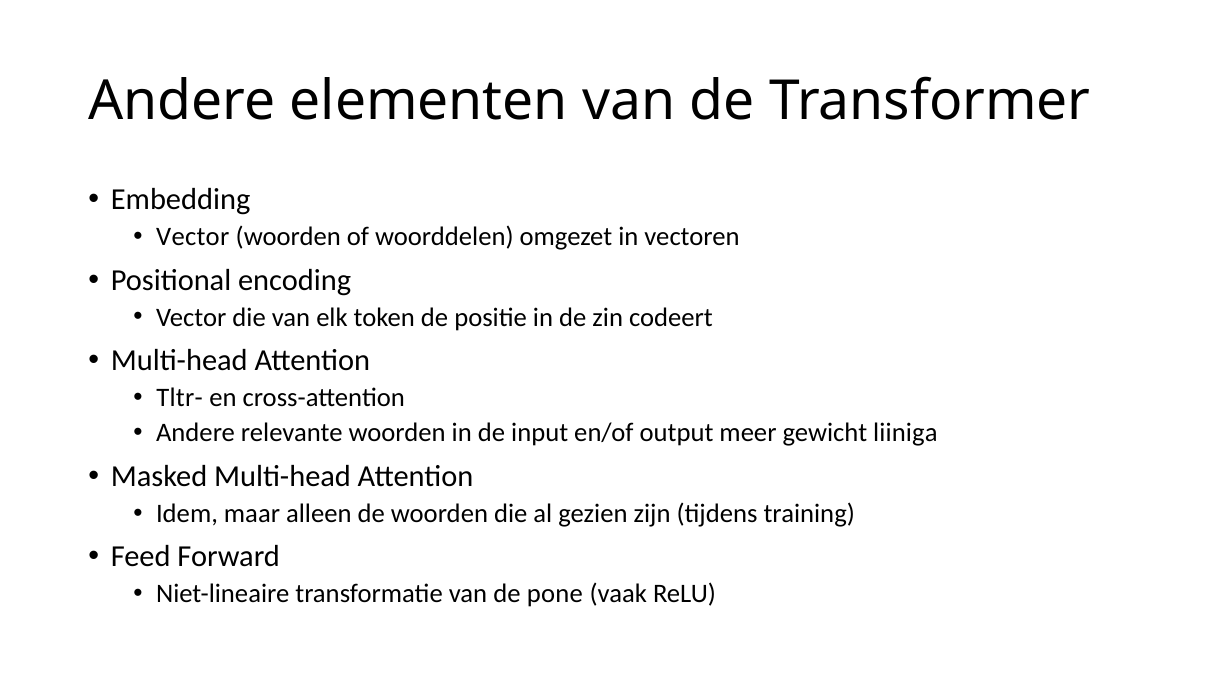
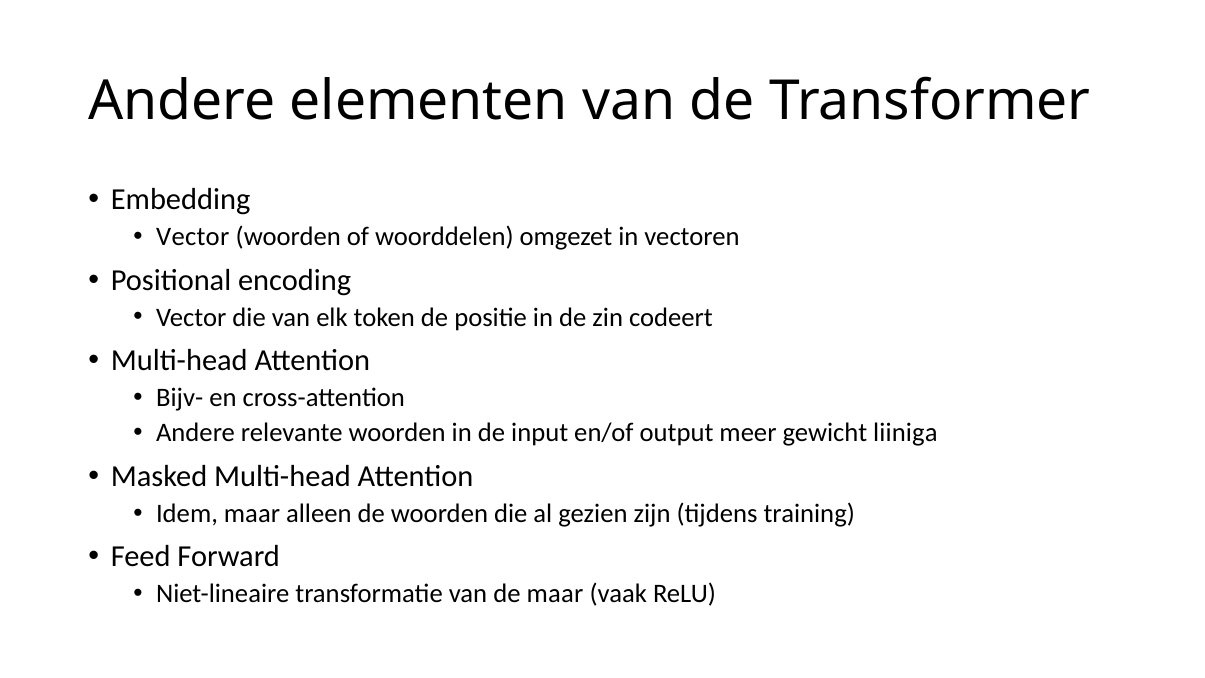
Tltr-: Tltr- -> Bijv-
de pone: pone -> maar
